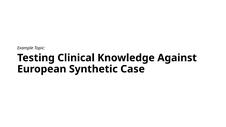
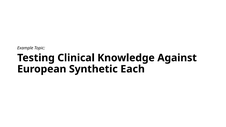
Case: Case -> Each
